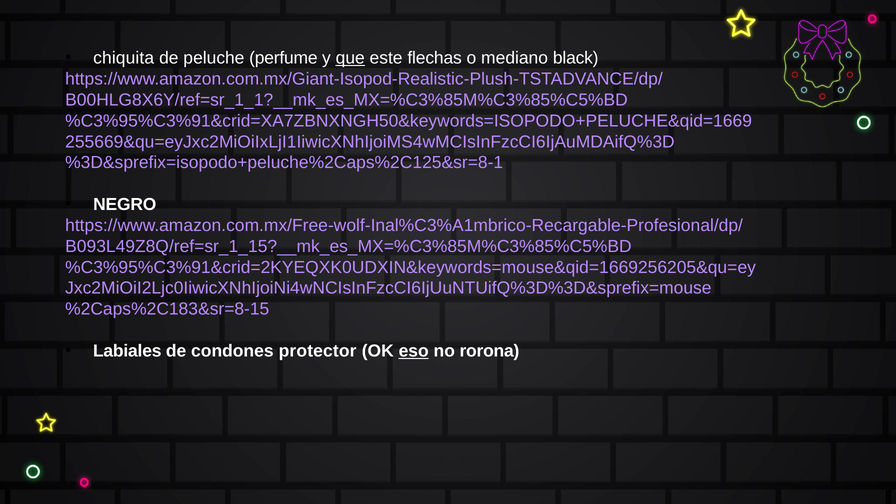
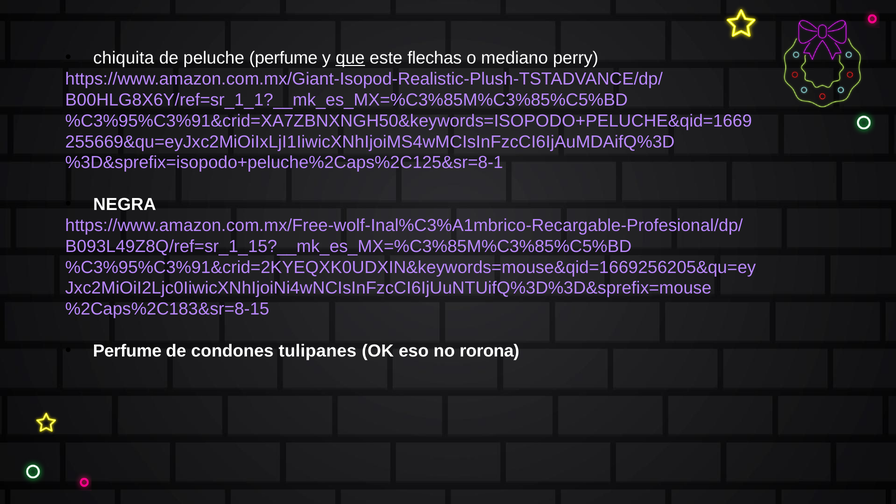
black: black -> perry
NEGRO: NEGRO -> NEGRA
Labiales at (127, 351): Labiales -> Perfume
protector: protector -> tulipanes
eso underline: present -> none
